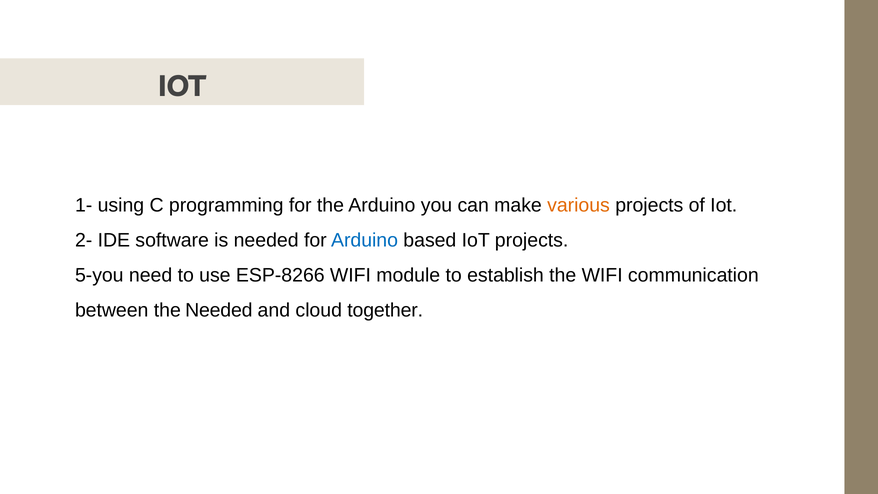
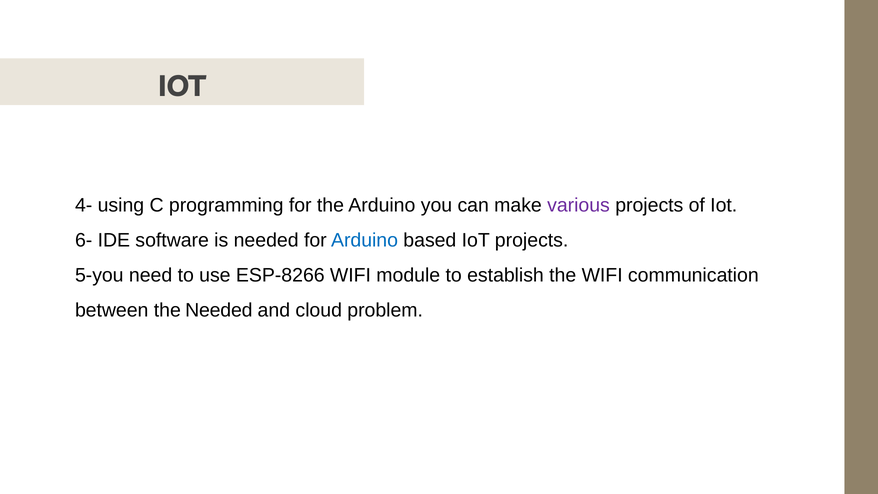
1-: 1- -> 4-
various colour: orange -> purple
2-: 2- -> 6-
together: together -> problem
